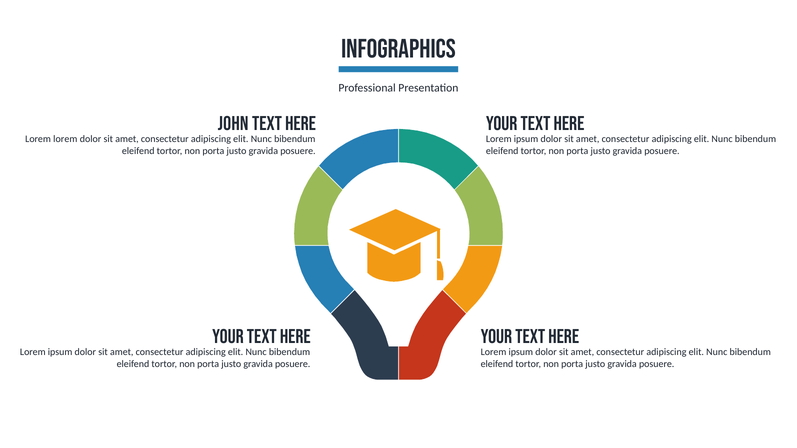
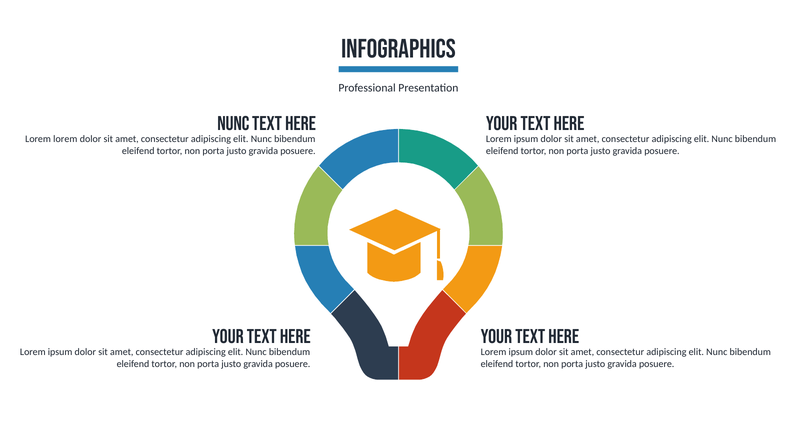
John at (233, 124): John -> Nunc
